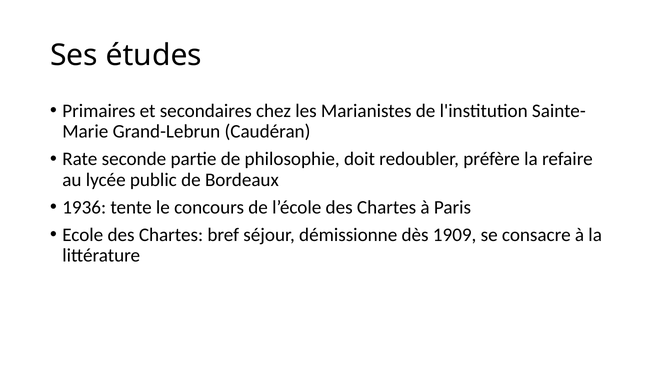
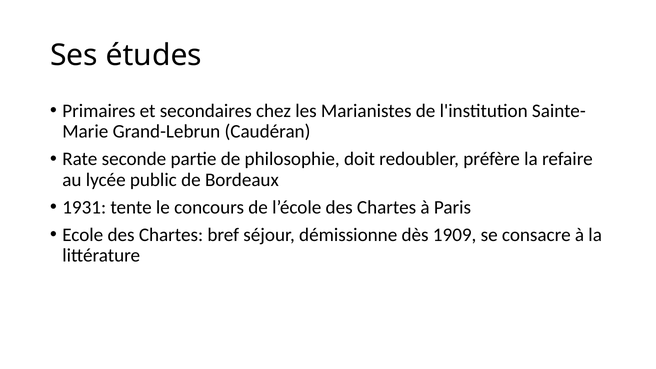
1936: 1936 -> 1931
